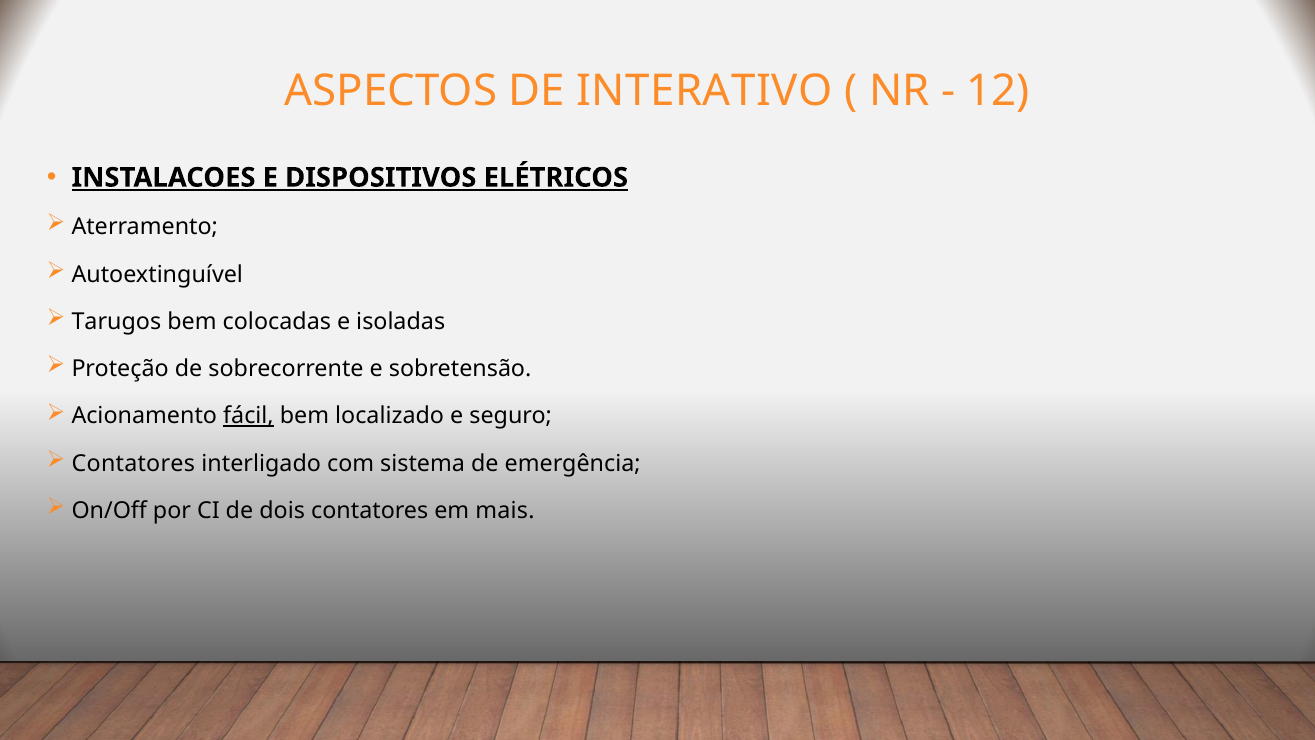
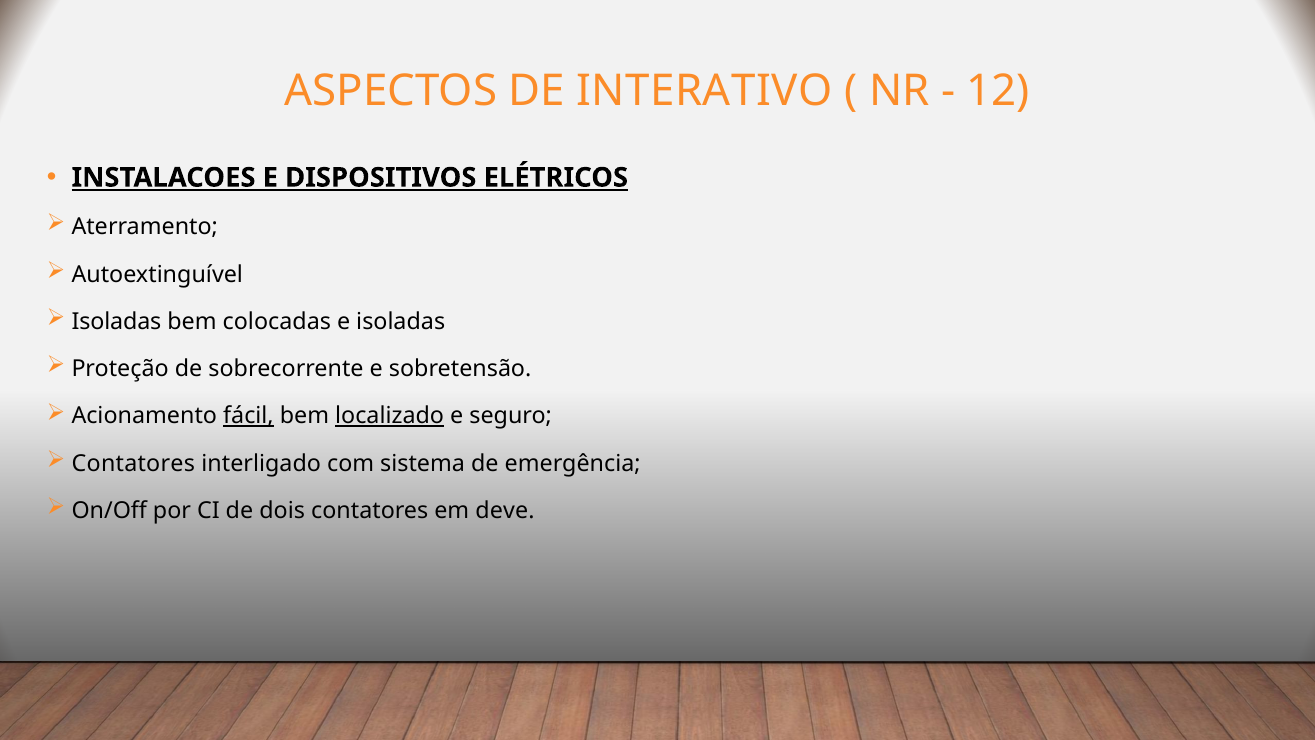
Tarugos at (116, 321): Tarugos -> Isoladas
localizado underline: none -> present
mais: mais -> deve
